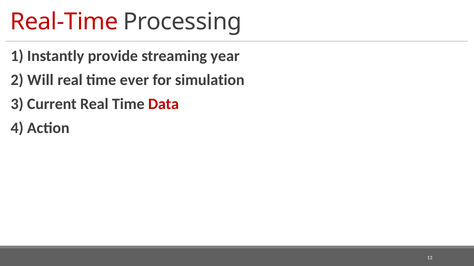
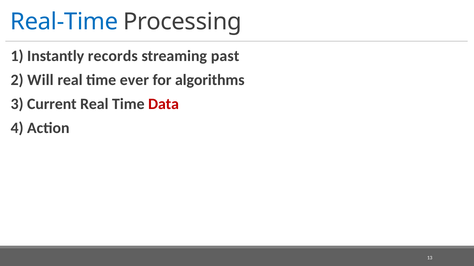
Real-Time colour: red -> blue
provide: provide -> records
year: year -> past
simulation: simulation -> algorithms
